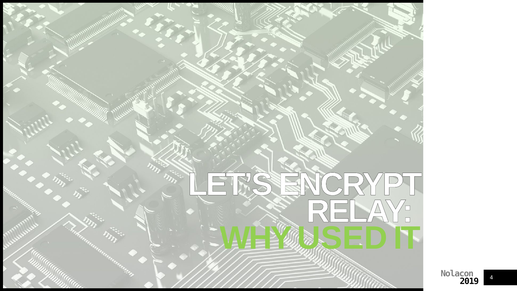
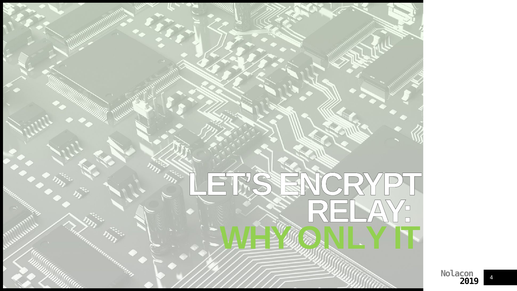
USED: USED -> ONLY
